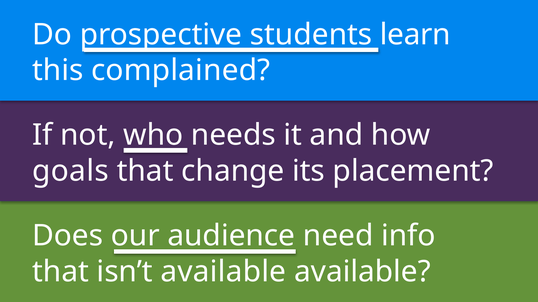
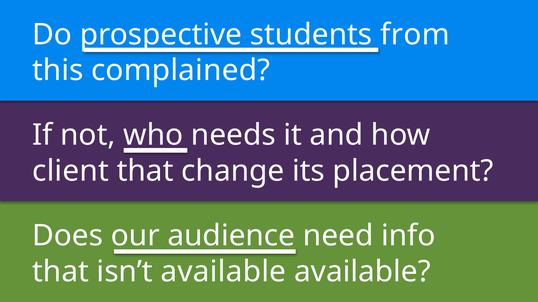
learn: learn -> from
goals: goals -> client
